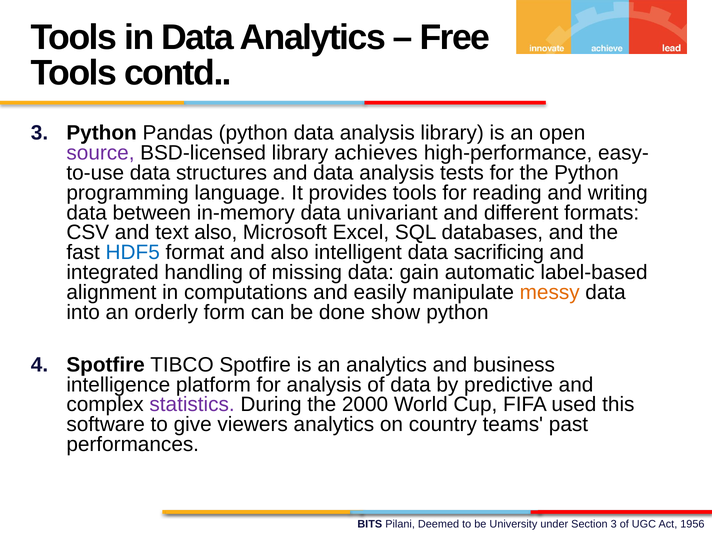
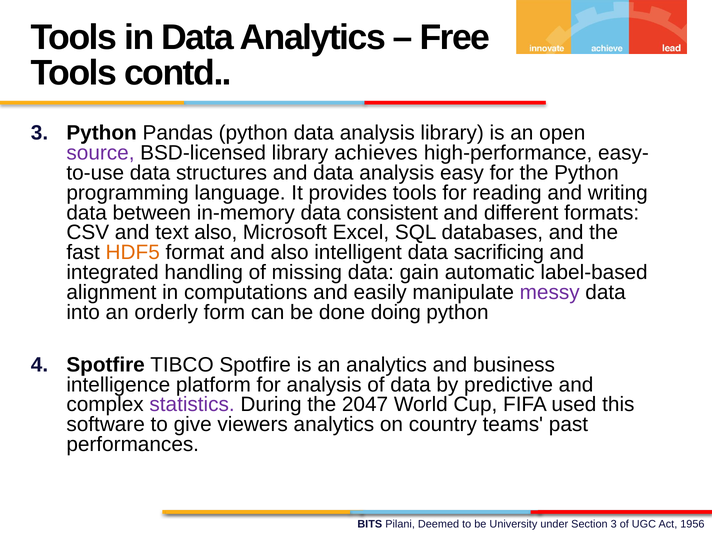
tests: tests -> easy
univariant: univariant -> consistent
HDF5 colour: blue -> orange
messy colour: orange -> purple
show: show -> doing
2000: 2000 -> 2047
